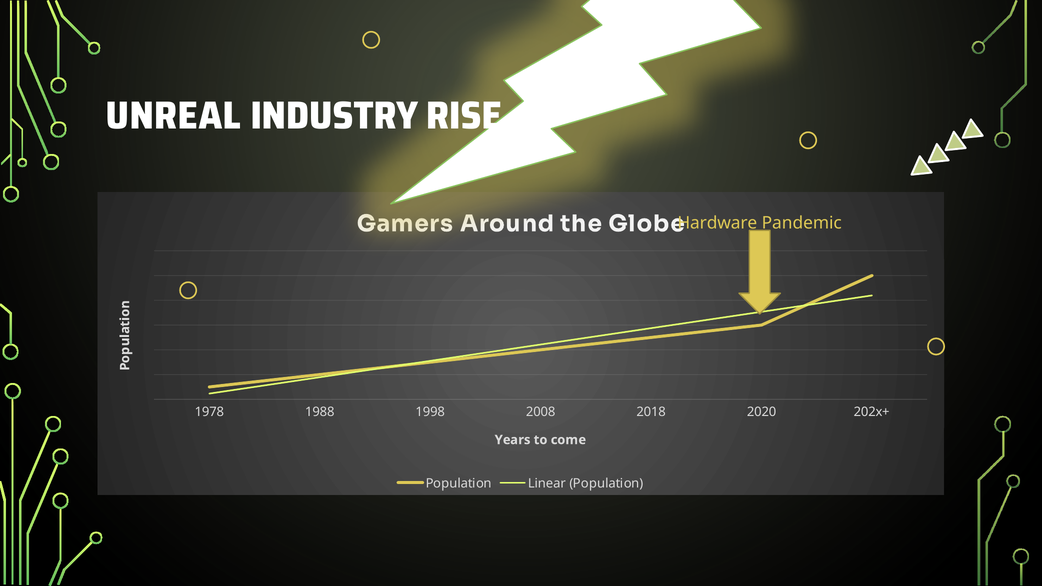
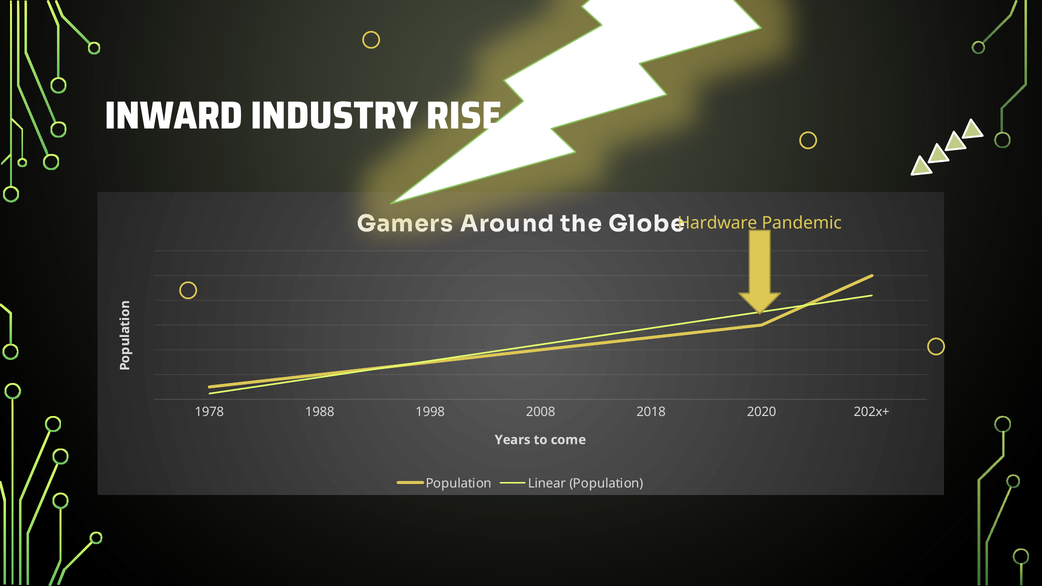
UNREAL: UNREAL -> INWARD
